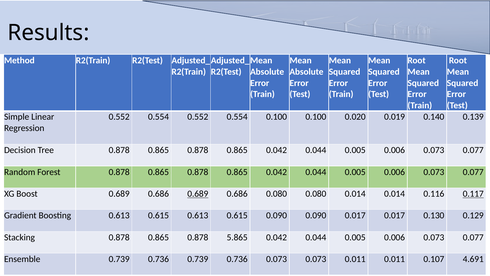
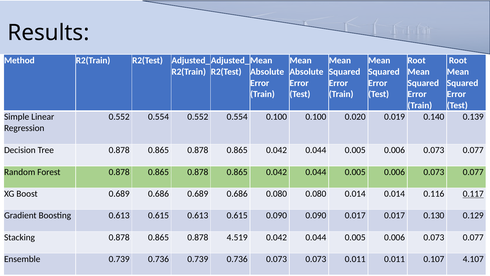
0.689 at (198, 194) underline: present -> none
5.865: 5.865 -> 4.519
4.691: 4.691 -> 4.107
